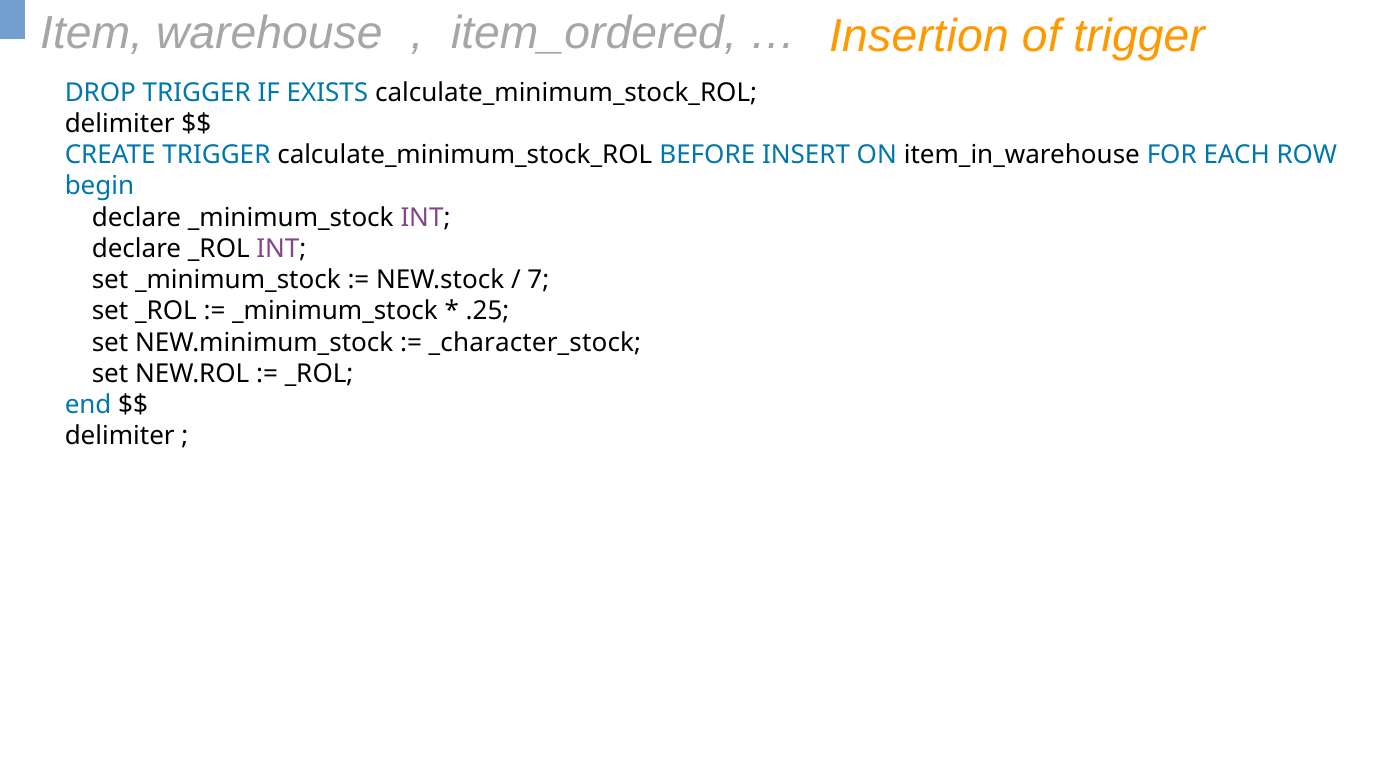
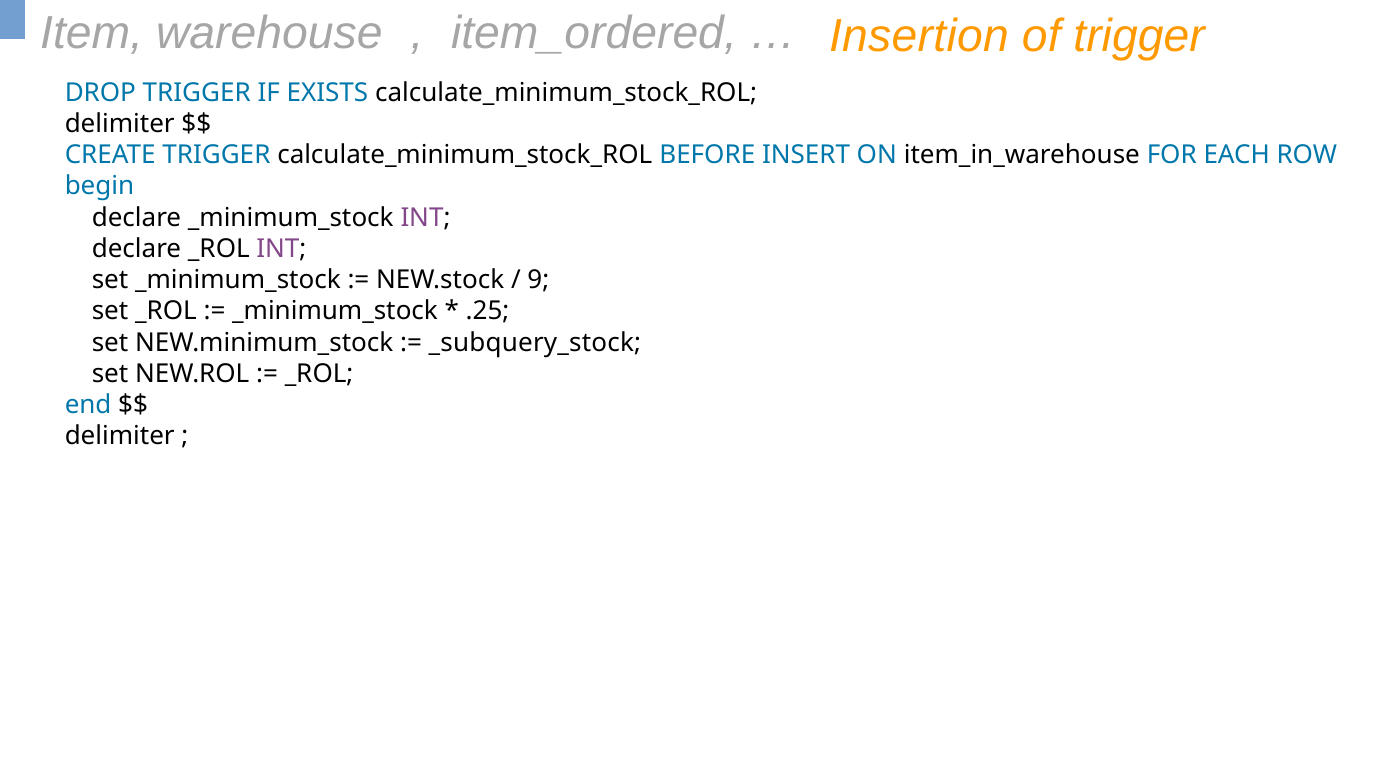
7: 7 -> 9
_character_stock: _character_stock -> _subquery_stock
